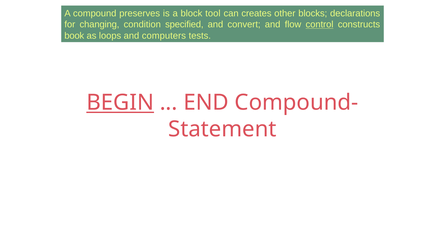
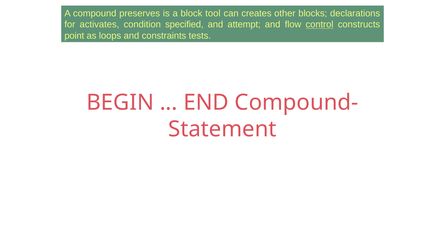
changing: changing -> activates
convert: convert -> attempt
book: book -> point
computers: computers -> constraints
BEGIN underline: present -> none
